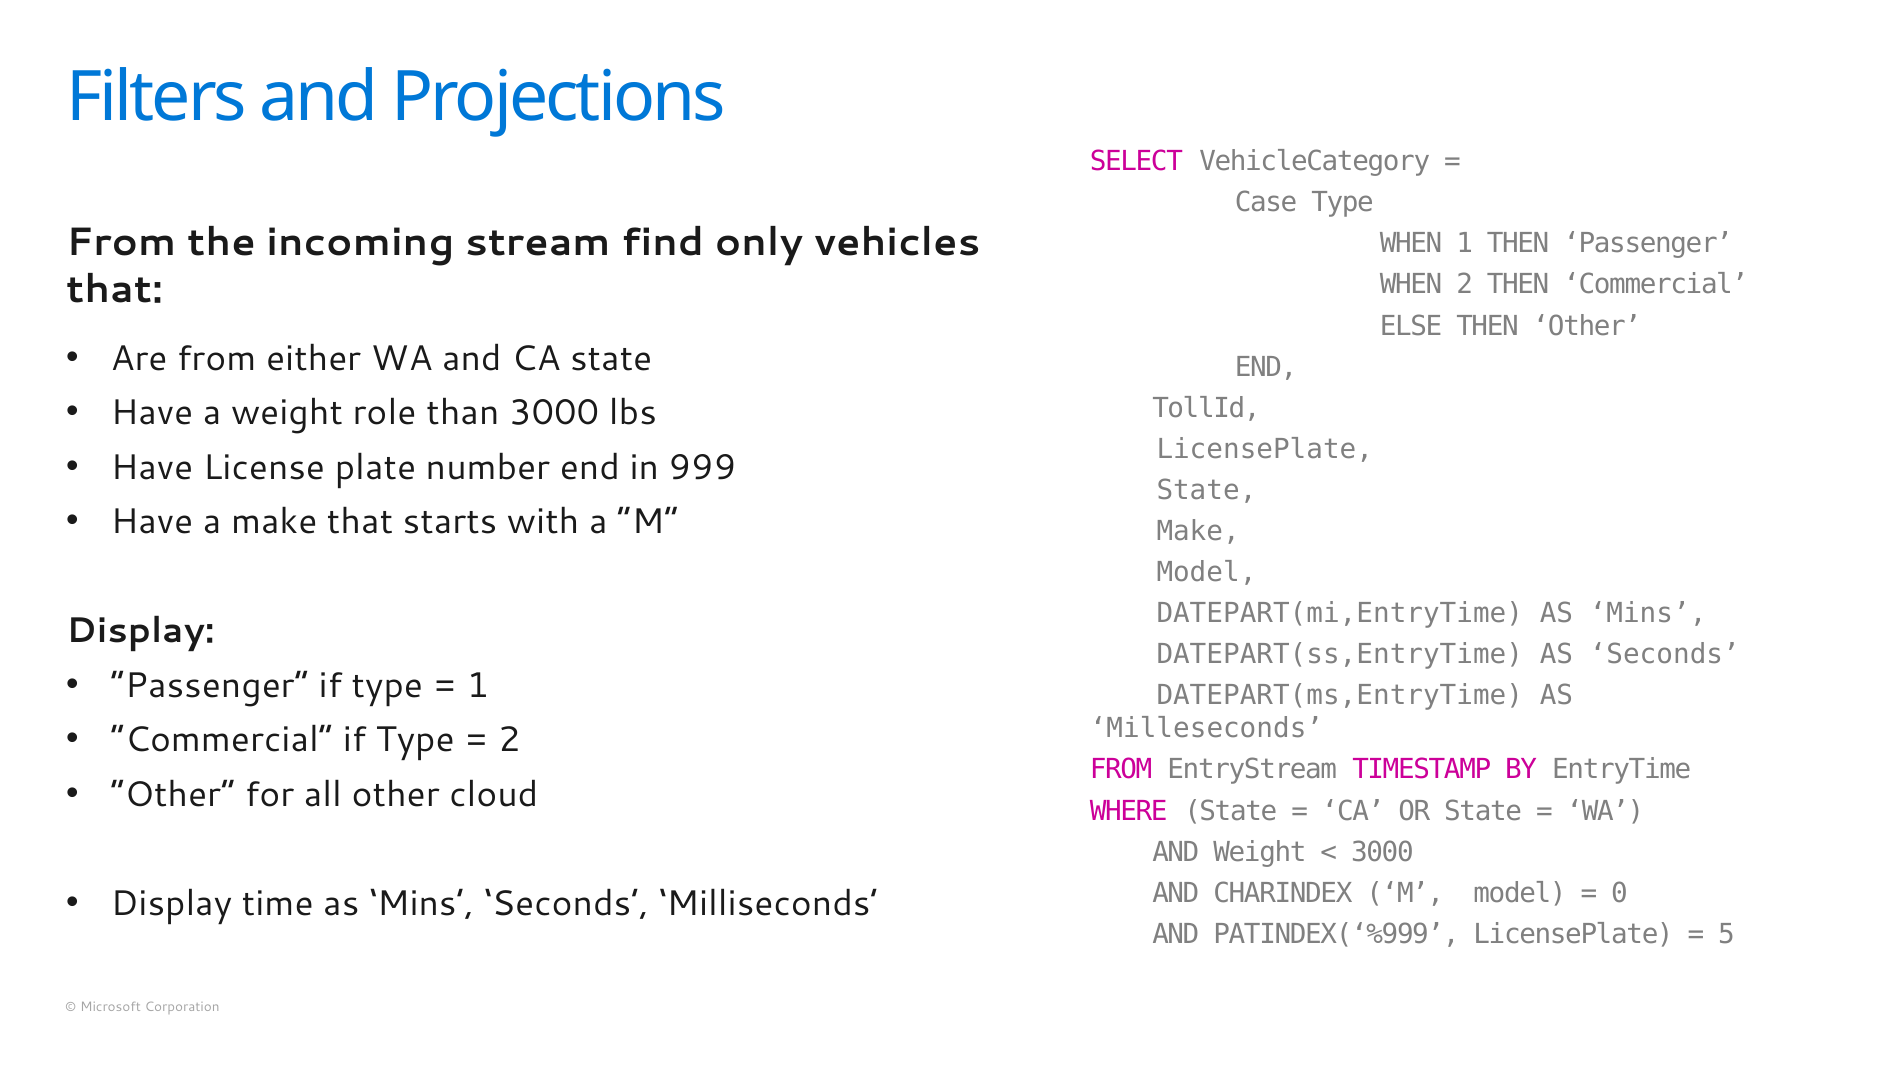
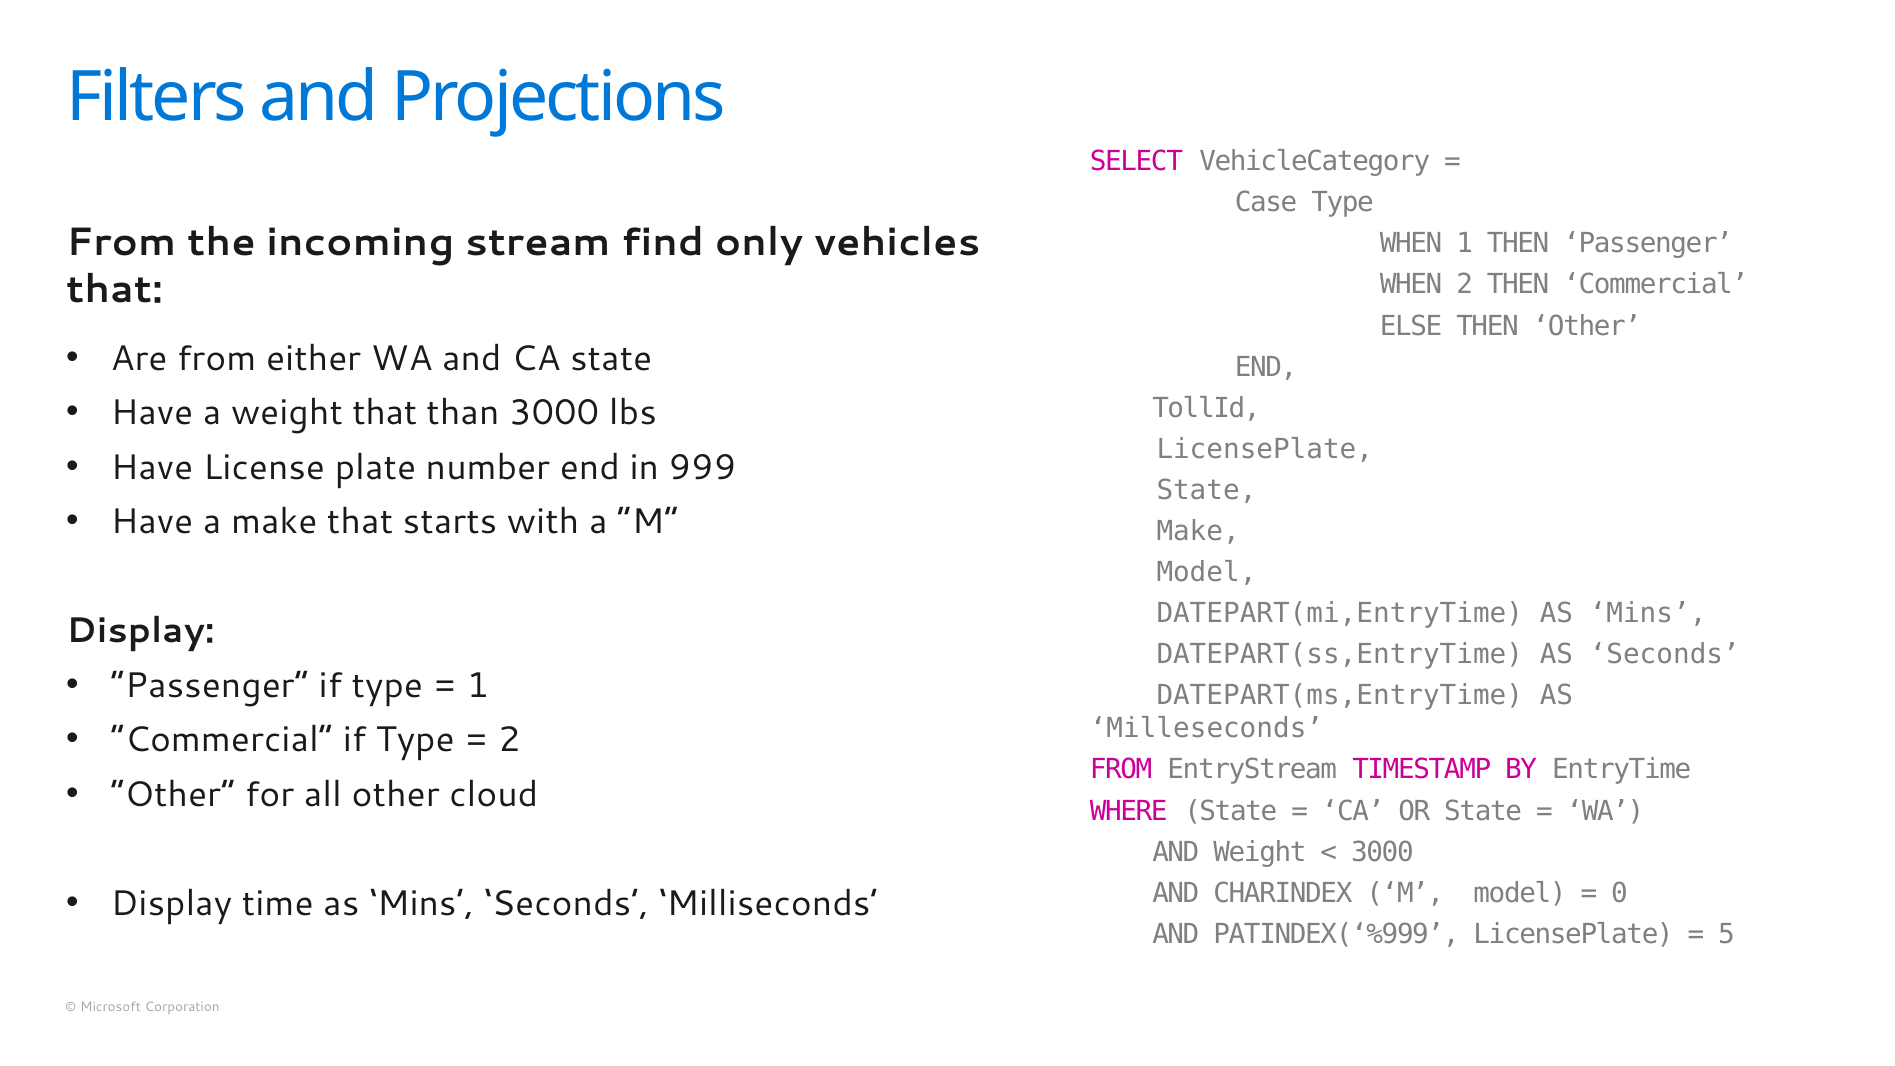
weight role: role -> that
